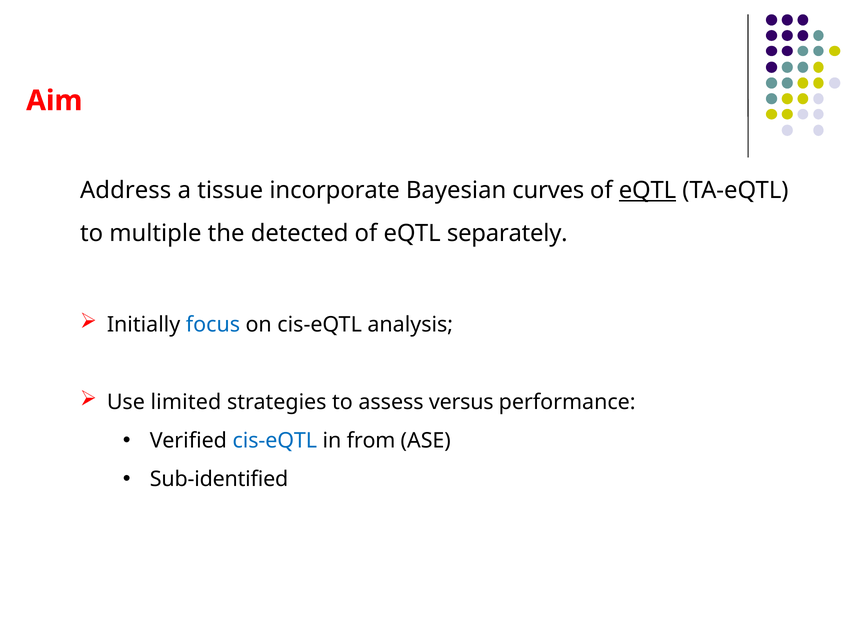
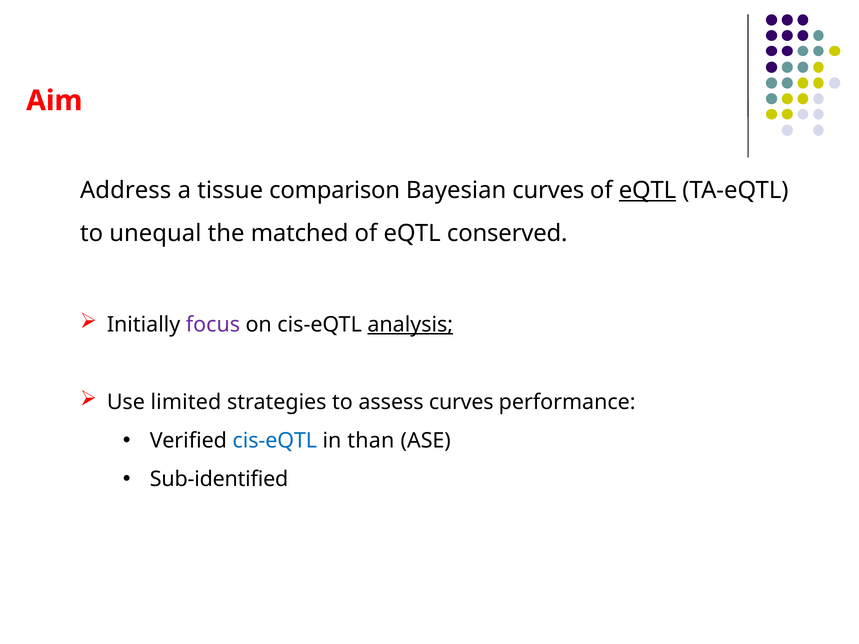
incorporate: incorporate -> comparison
multiple: multiple -> unequal
detected: detected -> matched
separately: separately -> conserved
focus colour: blue -> purple
analysis underline: none -> present
assess versus: versus -> curves
from: from -> than
